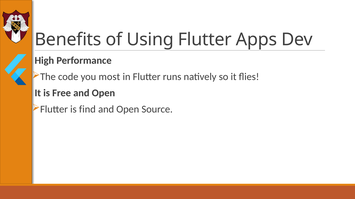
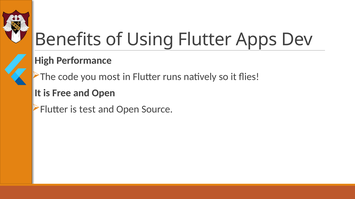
find: find -> test
